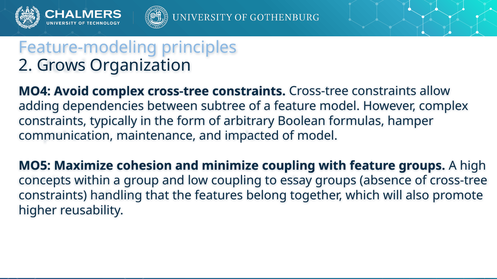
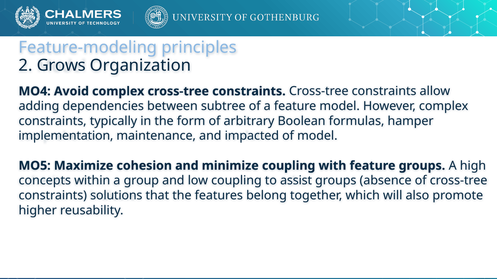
communication: communication -> implementation
essay: essay -> assist
handling: handling -> solutions
